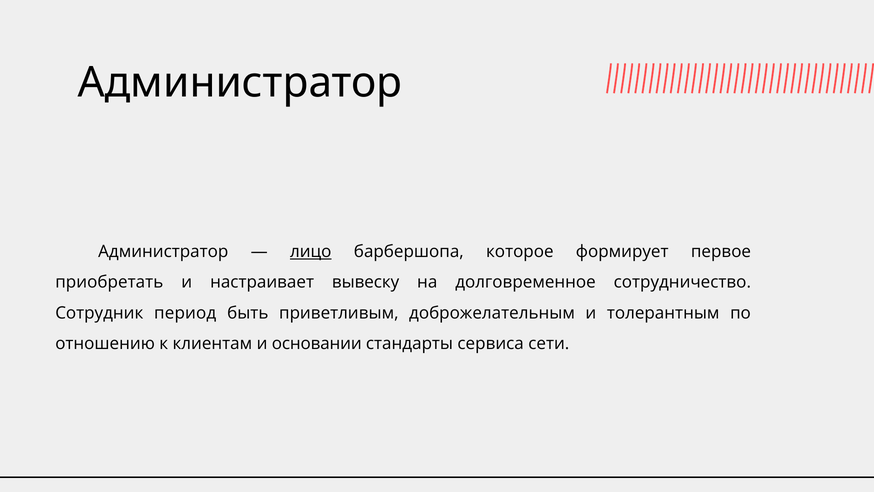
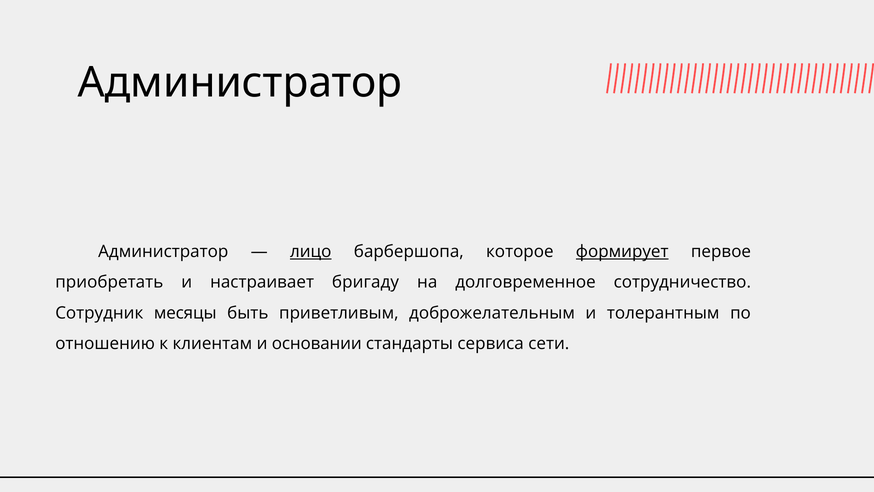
формирует underline: none -> present
вывеску: вывеску -> бригаду
период: период -> месяцы
